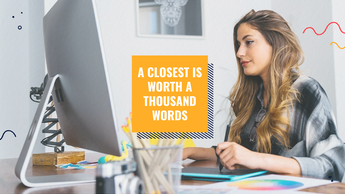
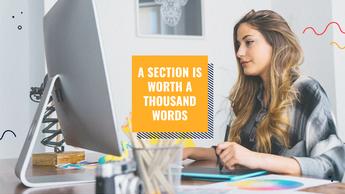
CLOSEST: CLOSEST -> SECTION
